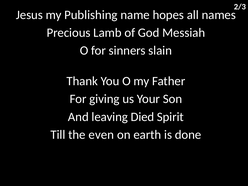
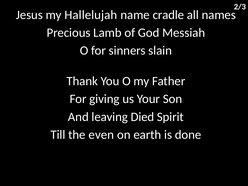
Publishing: Publishing -> Hallelujah
hopes: hopes -> cradle
